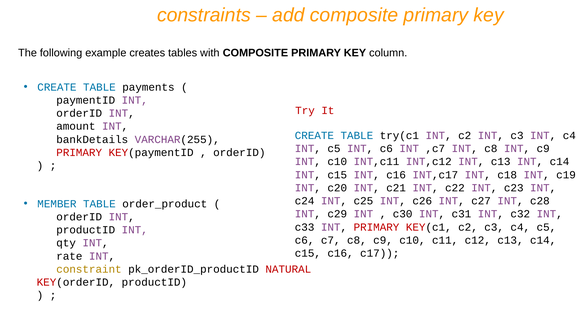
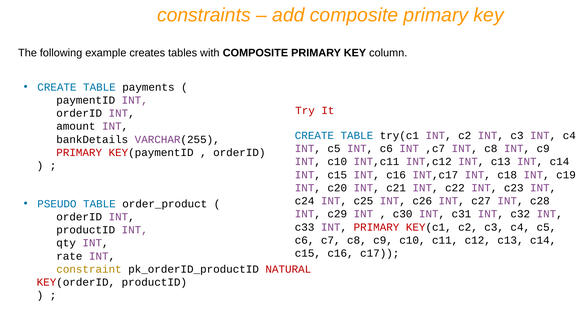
MEMBER: MEMBER -> PSEUDO
